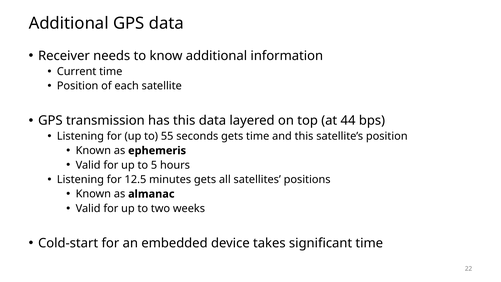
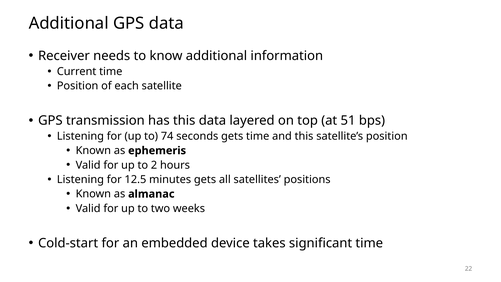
44: 44 -> 51
55: 55 -> 74
5: 5 -> 2
